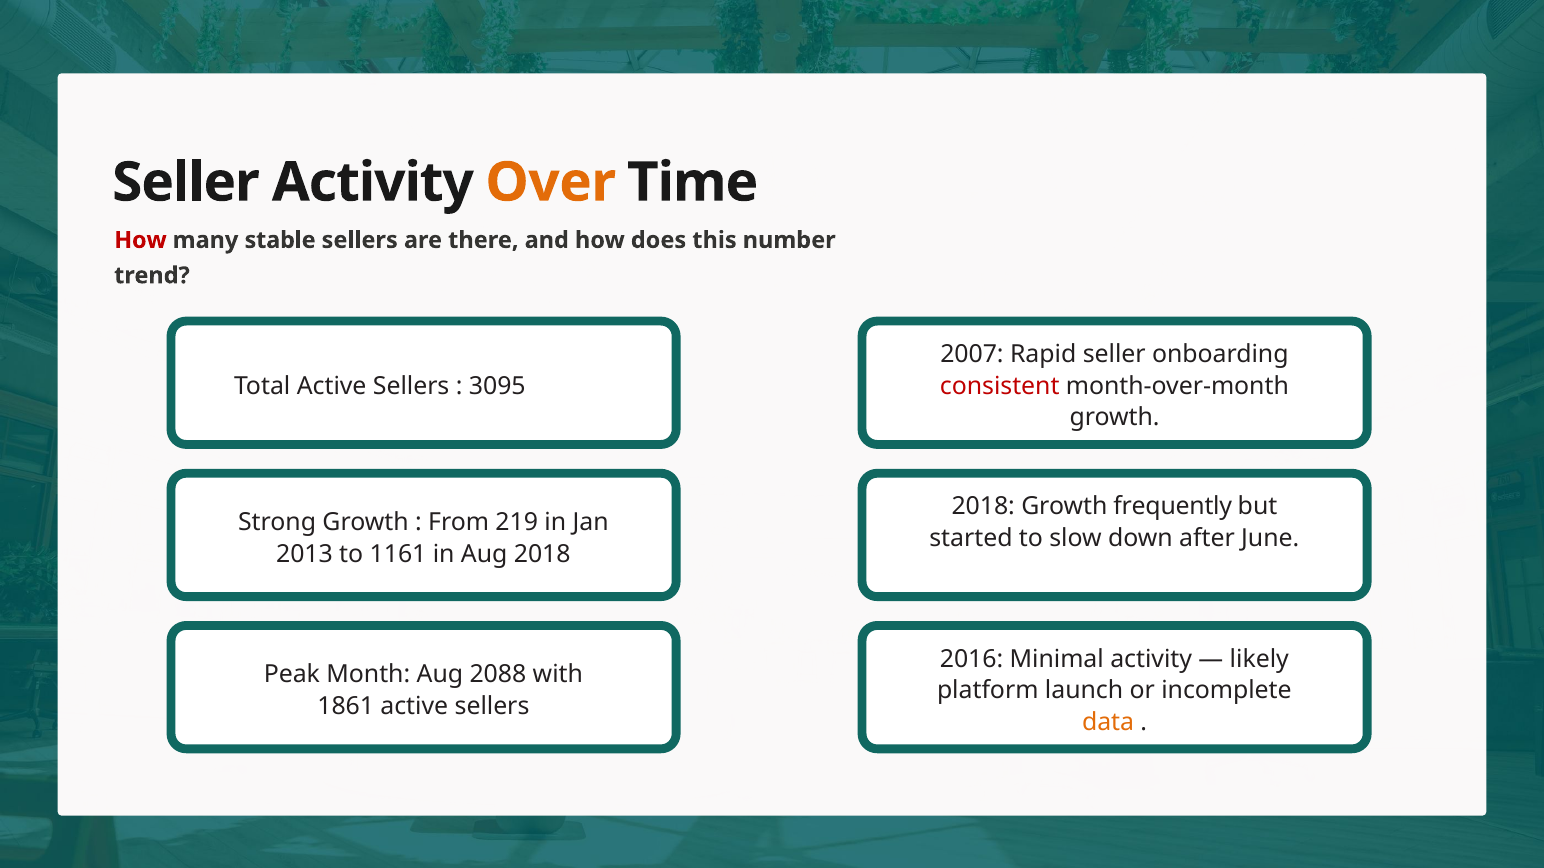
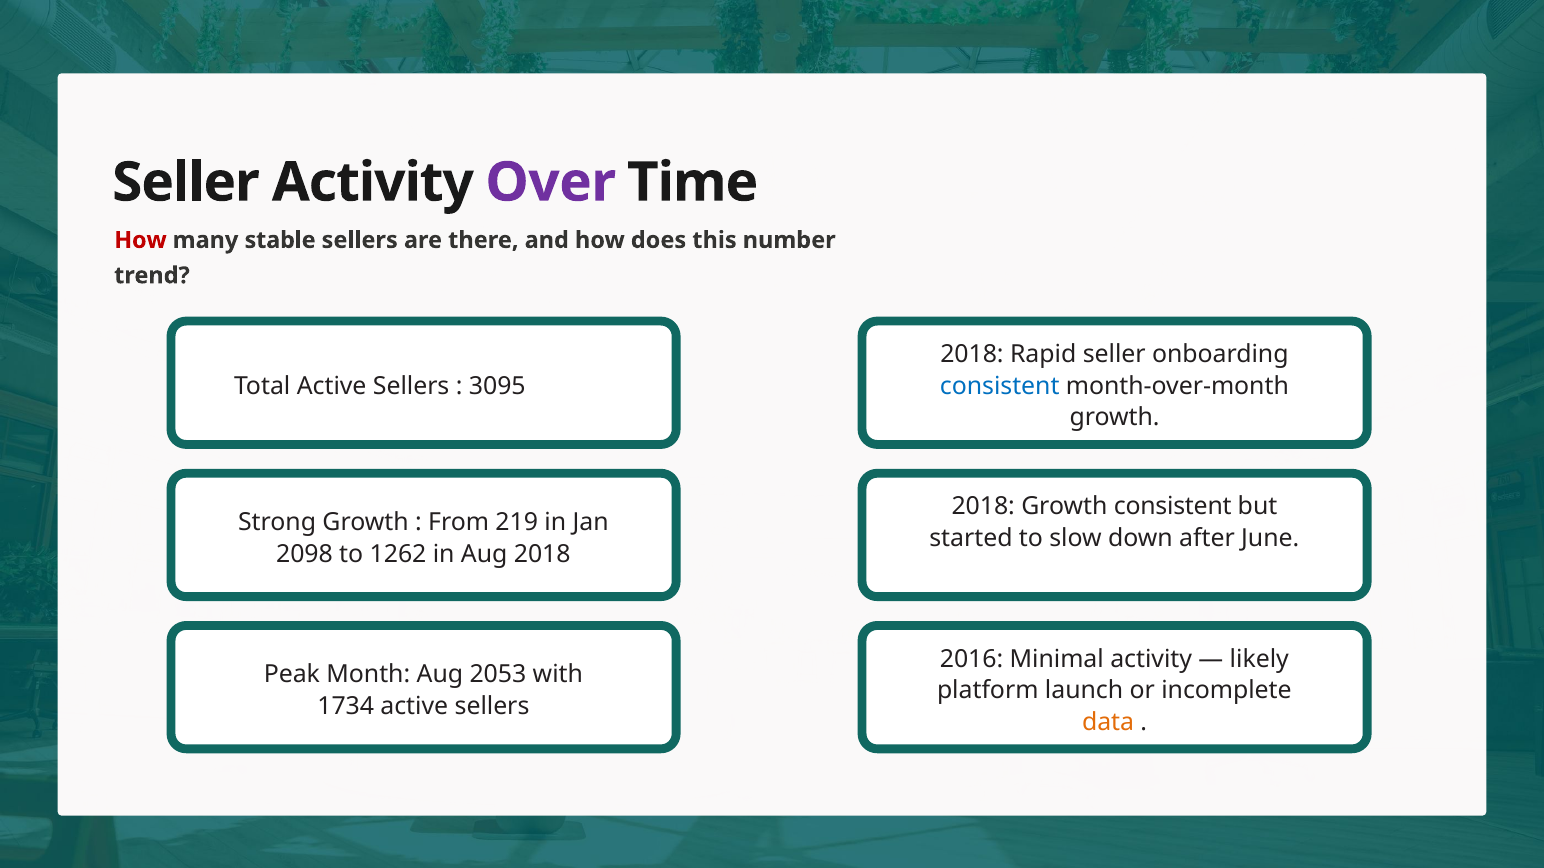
Over colour: orange -> purple
2007 at (972, 354): 2007 -> 2018
consistent at (1000, 386) colour: red -> blue
Growth frequently: frequently -> consistent
2013: 2013 -> 2098
1161: 1161 -> 1262
2088: 2088 -> 2053
1861: 1861 -> 1734
